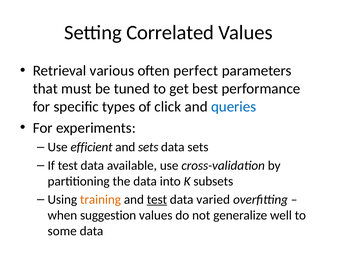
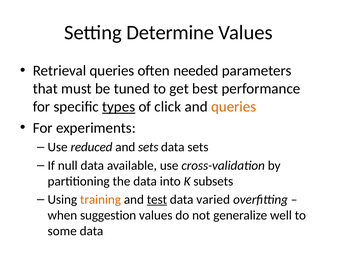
Correlated: Correlated -> Determine
Retrieval various: various -> queries
perfect: perfect -> needed
types underline: none -> present
queries at (234, 107) colour: blue -> orange
efficient: efficient -> reduced
If test: test -> null
